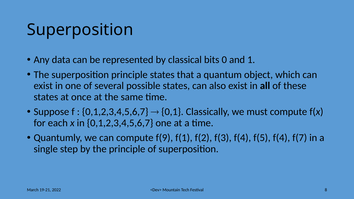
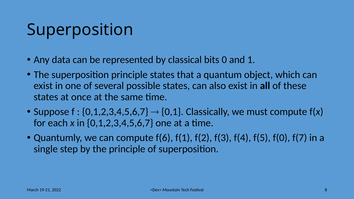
f(9: f(9 -> f(6
f(5 f(4: f(4 -> f(0
